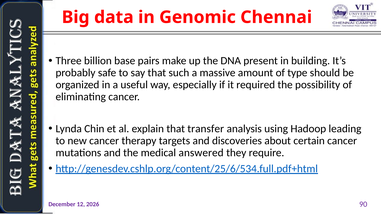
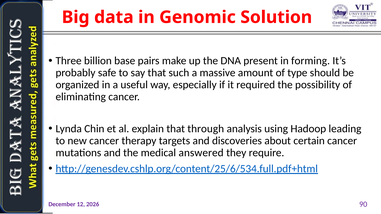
Chennai: Chennai -> Solution
building: building -> forming
transfer: transfer -> through
